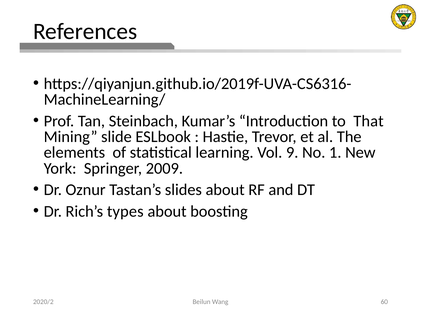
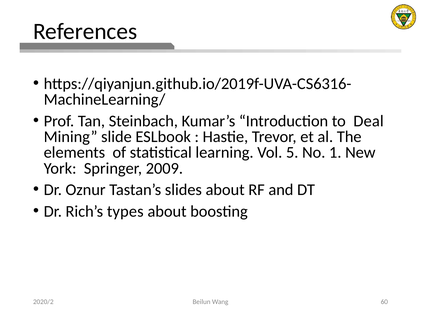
That: That -> Deal
9: 9 -> 5
